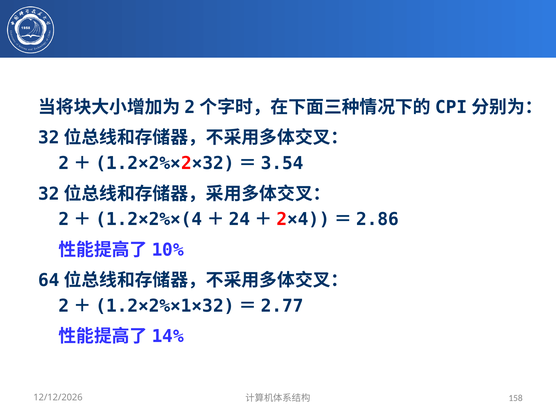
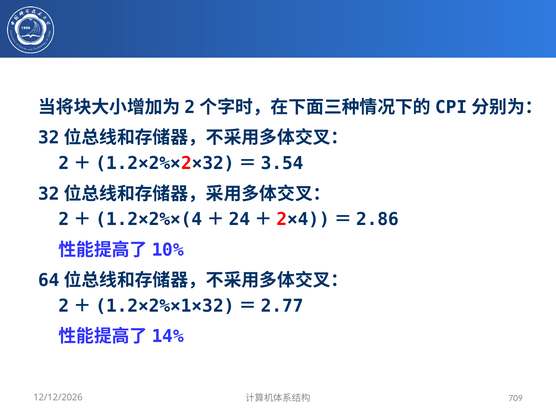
158: 158 -> 709
